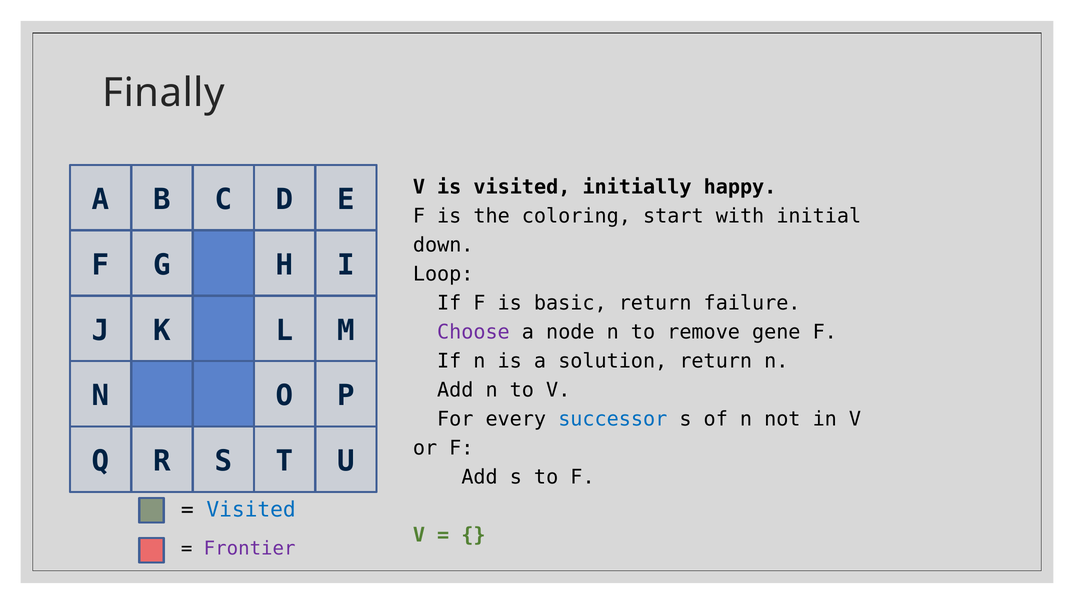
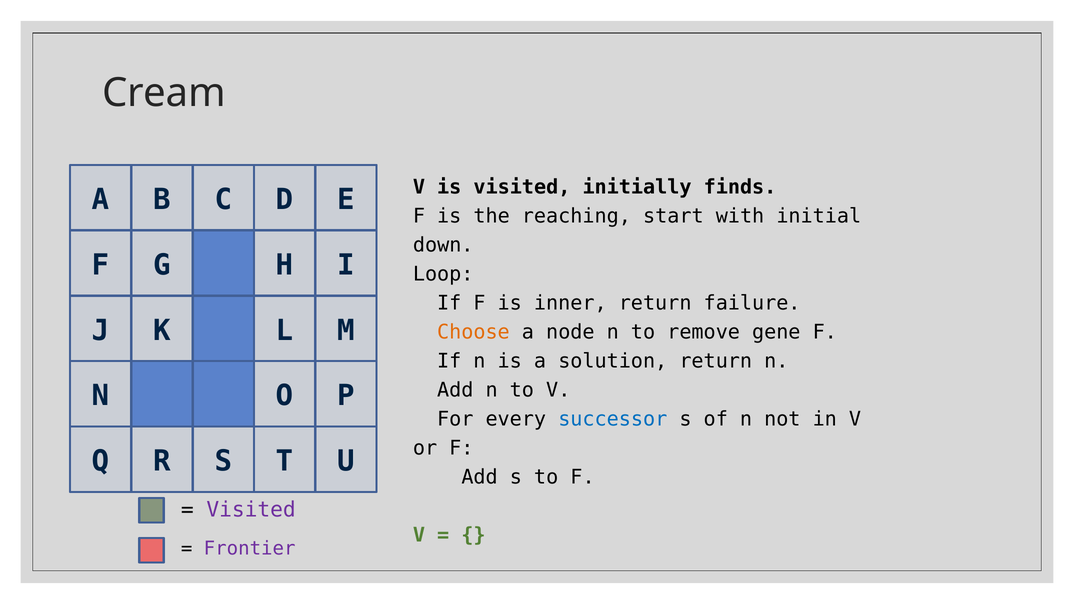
Finally: Finally -> Cream
happy: happy -> finds
coloring: coloring -> reaching
basic: basic -> inner
Choose colour: purple -> orange
Visited at (251, 510) colour: blue -> purple
